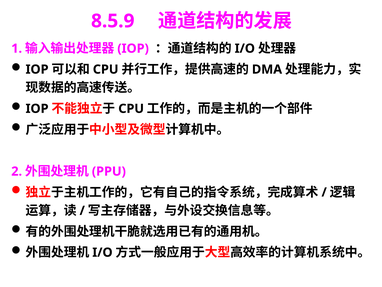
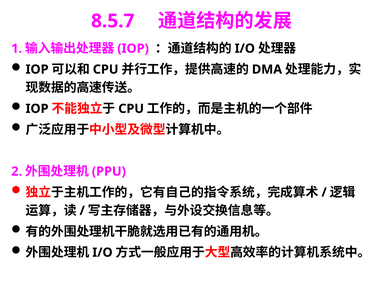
8.5.9: 8.5.9 -> 8.5.7
